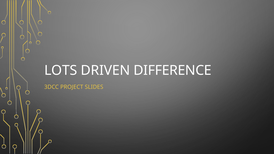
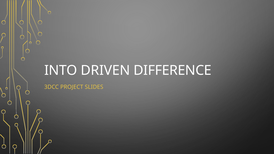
LOTS: LOTS -> INTO
